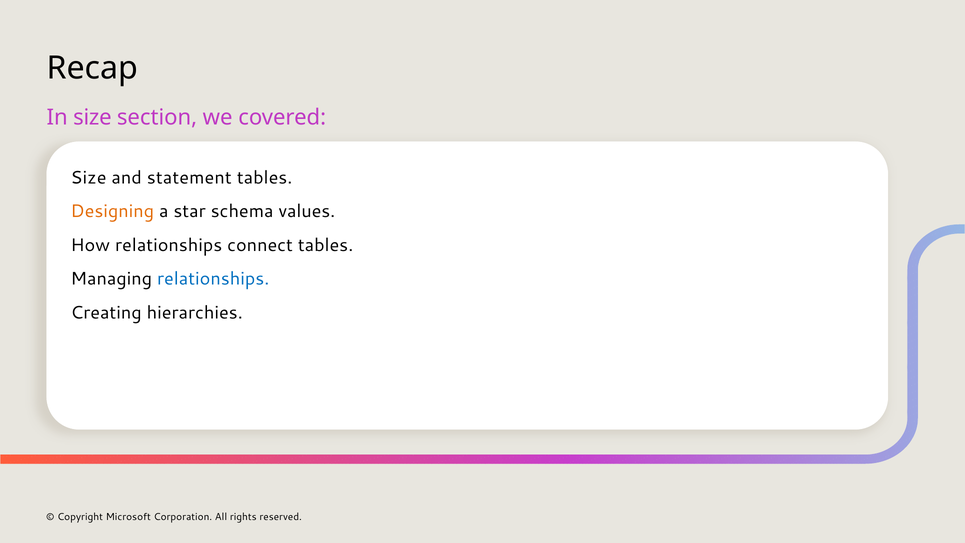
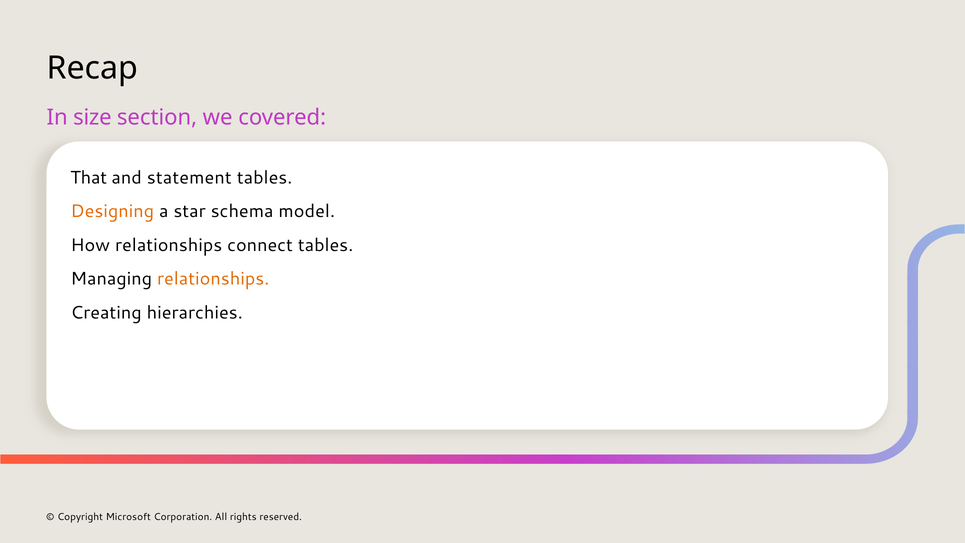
Size at (89, 178): Size -> That
values: values -> model
relationships at (213, 279) colour: blue -> orange
